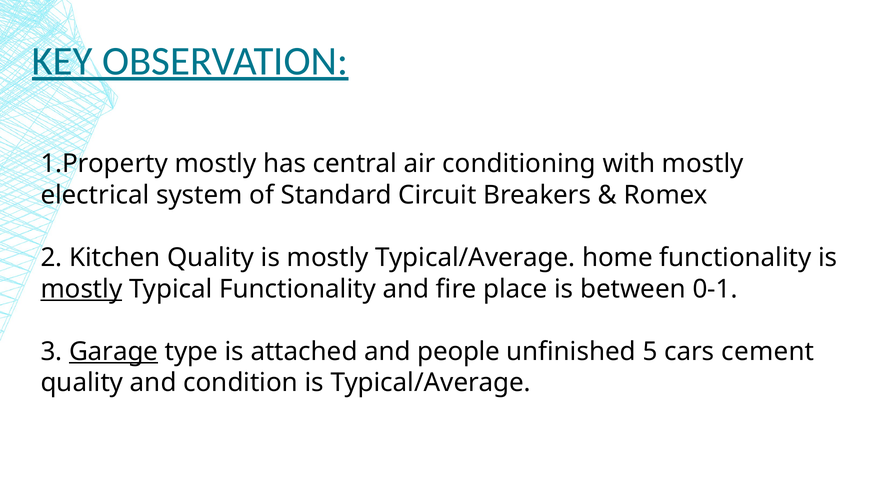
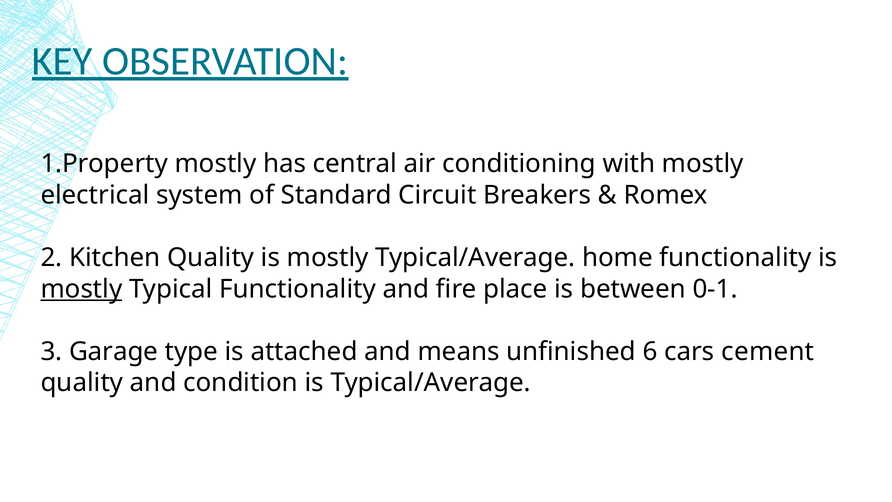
Garage underline: present -> none
people: people -> means
5: 5 -> 6
